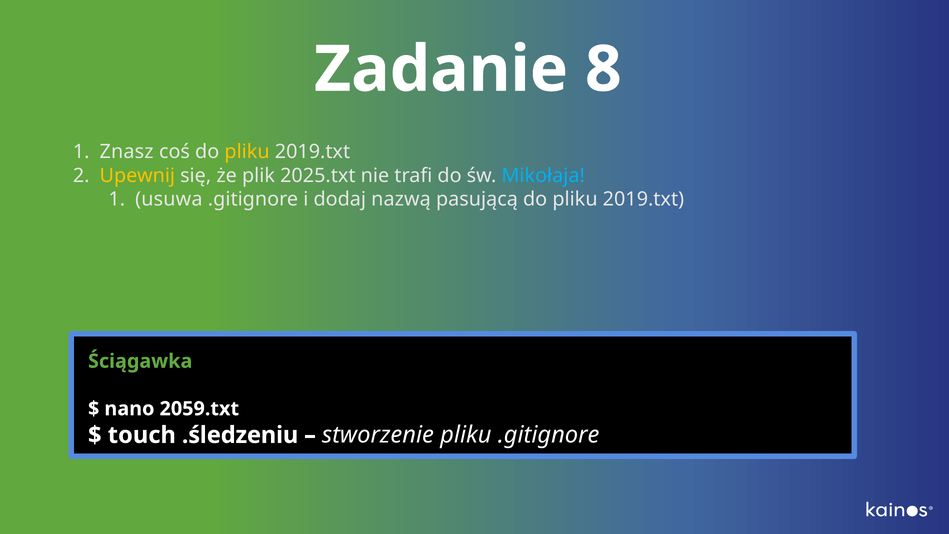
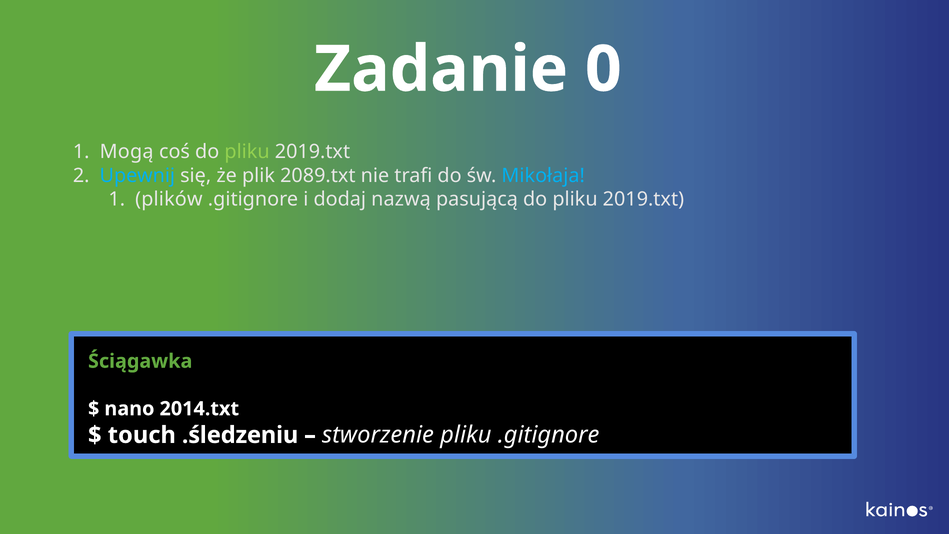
8: 8 -> 0
Znasz: Znasz -> Mogą
pliku at (247, 152) colour: yellow -> light green
Upewnij colour: yellow -> light blue
2025.txt: 2025.txt -> 2089.txt
usuwa: usuwa -> plików
2059.txt: 2059.txt -> 2014.txt
